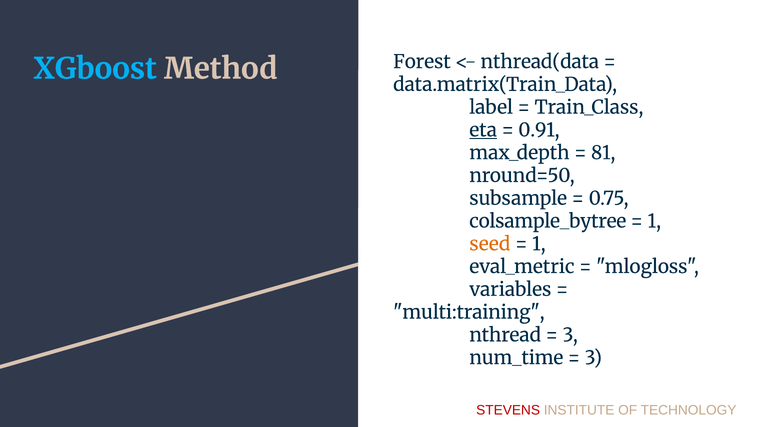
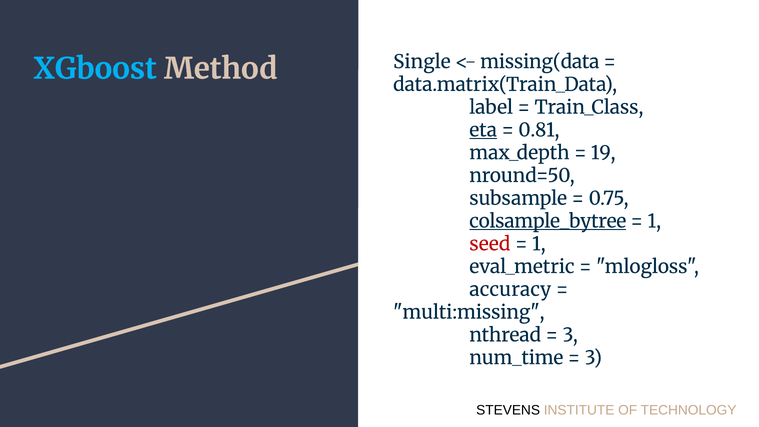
Forest: Forest -> Single
nthread(data: nthread(data -> missing(data
0.91: 0.91 -> 0.81
81: 81 -> 19
colsample_bytree underline: none -> present
seed colour: orange -> red
variables: variables -> accuracy
multi:training: multi:training -> multi:missing
STEVENS colour: red -> black
